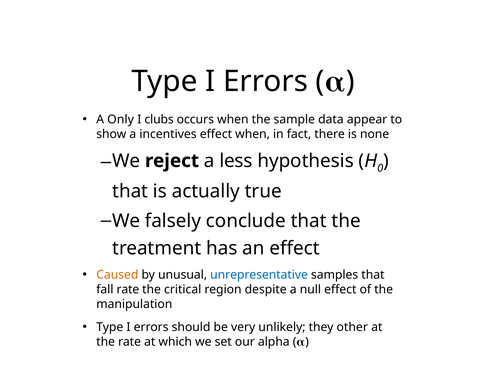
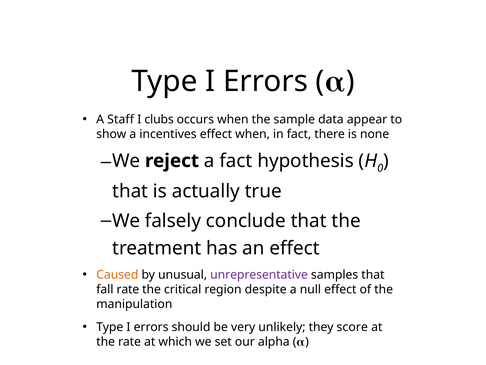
Only: Only -> Staff
a less: less -> fact
unrepresentative colour: blue -> purple
other: other -> score
